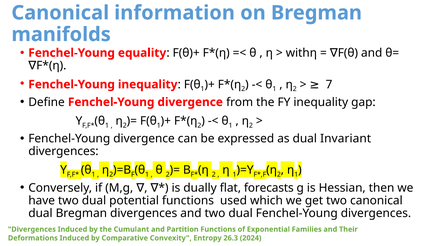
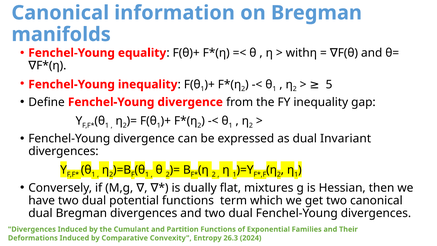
7: 7 -> 5
forecasts: forecasts -> mixtures
used: used -> term
